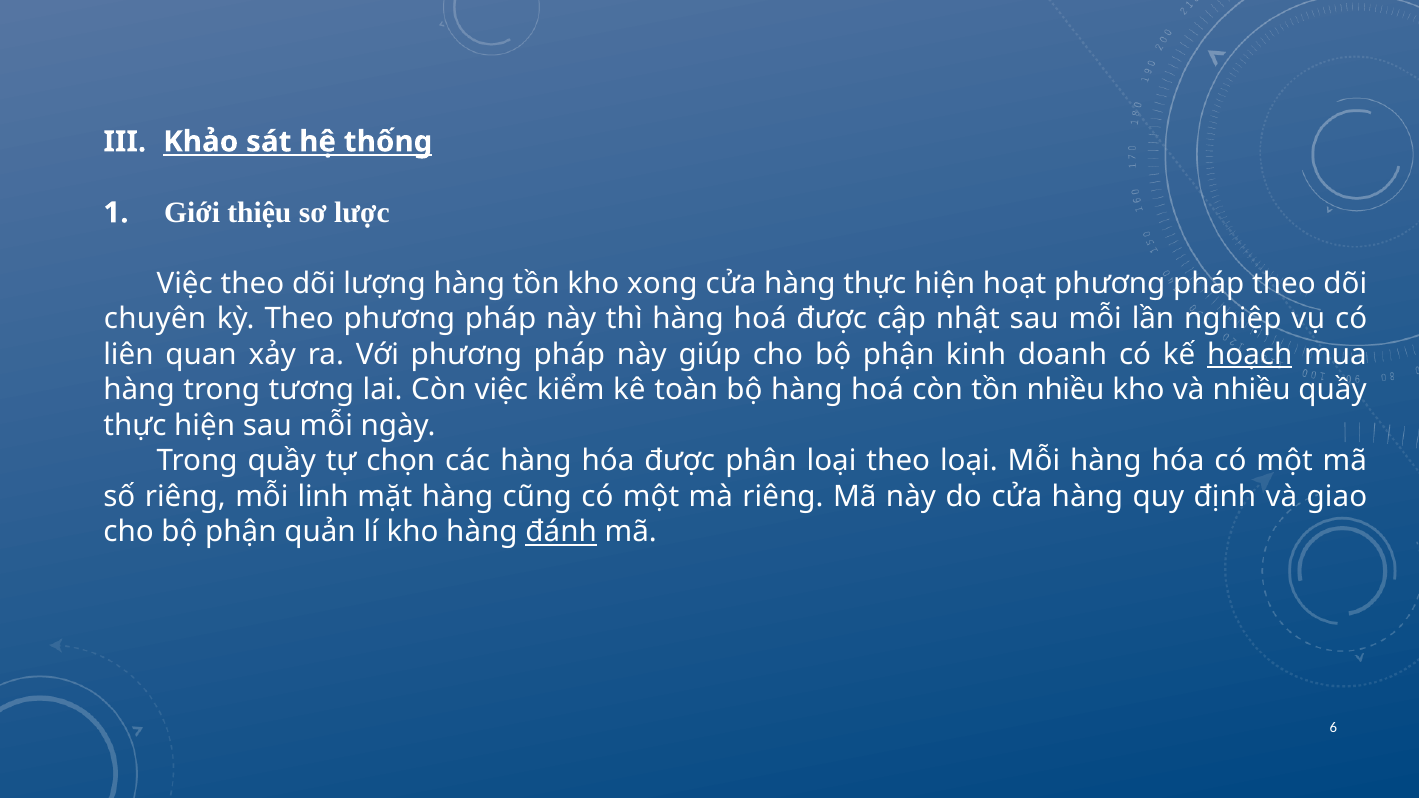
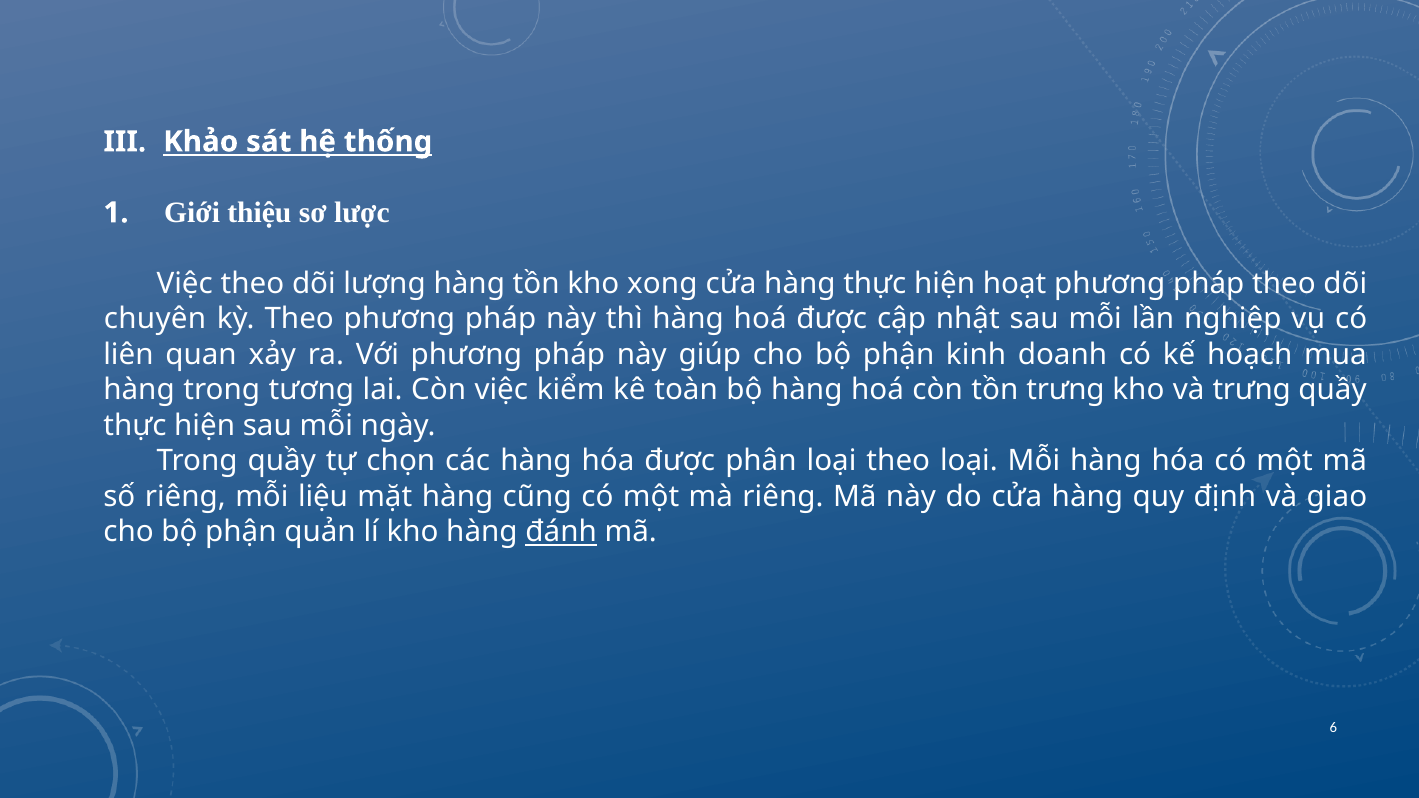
hoạch underline: present -> none
tồn nhiều: nhiều -> trưng
và nhiều: nhiều -> trưng
linh: linh -> liệu
